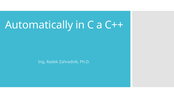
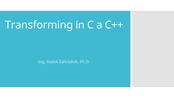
Automatically: Automatically -> Transforming
